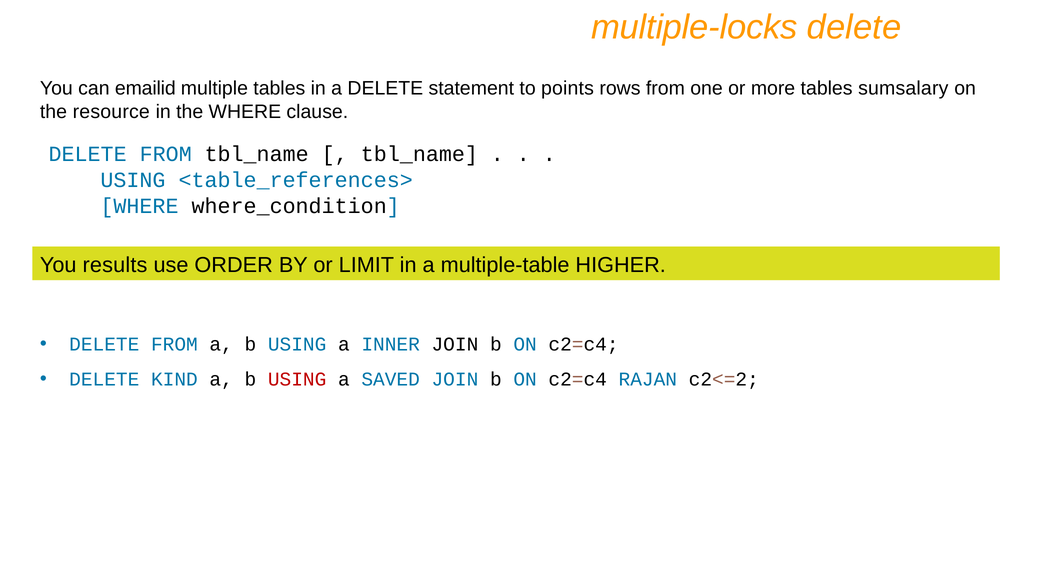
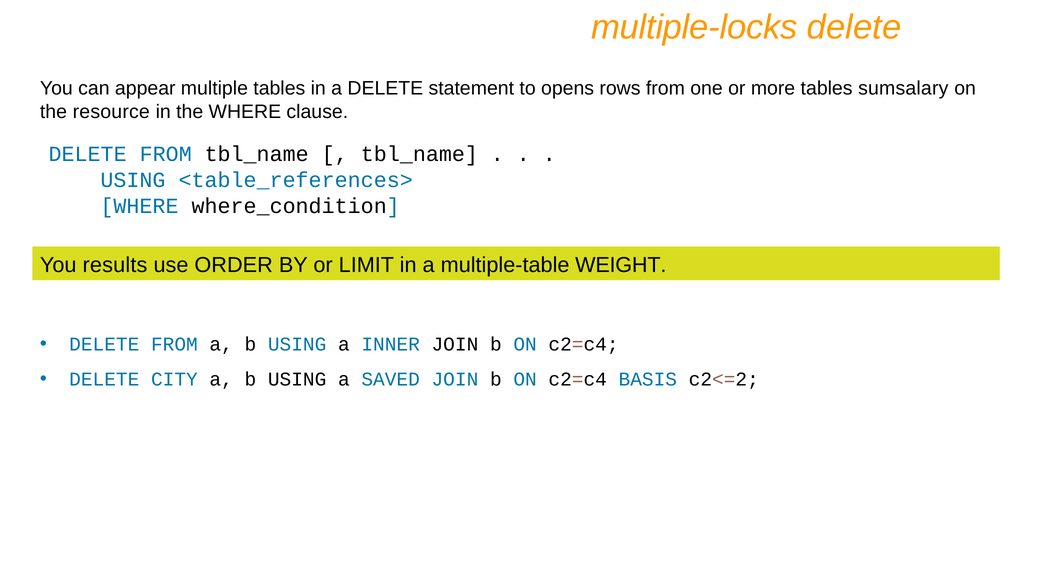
emailid: emailid -> appear
points: points -> opens
HIGHER: HIGHER -> WEIGHT
KIND: KIND -> CITY
USING at (297, 379) colour: red -> black
RAJAN: RAJAN -> BASIS
